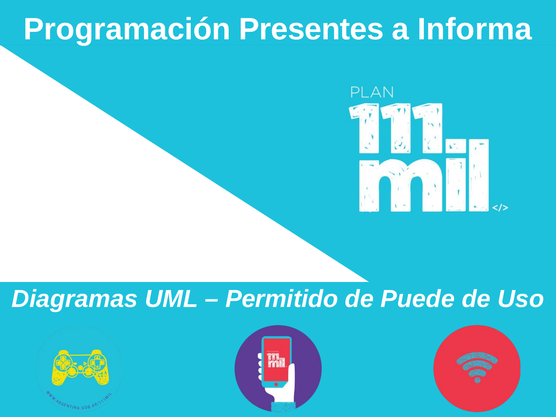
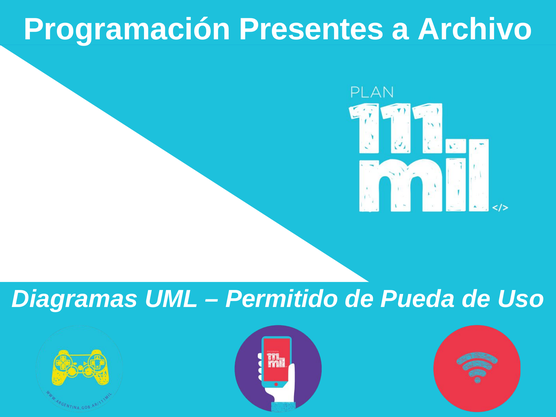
Informa: Informa -> Archivo
Puede: Puede -> Pueda
